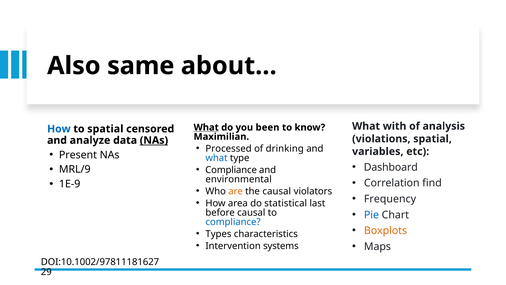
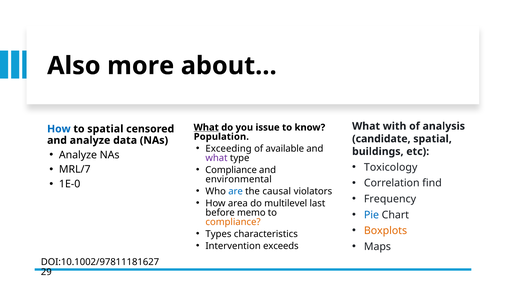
same: same -> more
been: been -> issue
Maximilian: Maximilian -> Population
violations: violations -> candidate
NAs at (154, 140) underline: present -> none
Processed: Processed -> Exceeding
drinking: drinking -> available
Present at (78, 155): Present -> Analyze
variables: variables -> buildings
what at (217, 158) colour: blue -> purple
Dashboard: Dashboard -> Toxicology
MRL/9: MRL/9 -> MRL/7
1E-9: 1E-9 -> 1E-0
are colour: orange -> blue
statistical: statistical -> multilevel
before causal: causal -> memo
compliance at (233, 222) colour: blue -> orange
systems: systems -> exceeds
